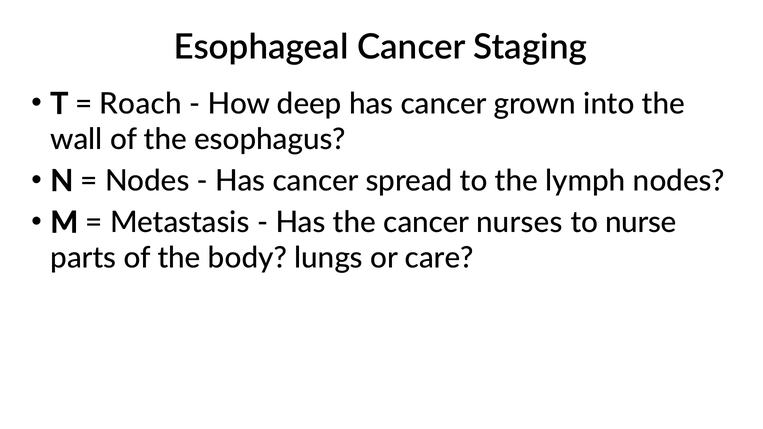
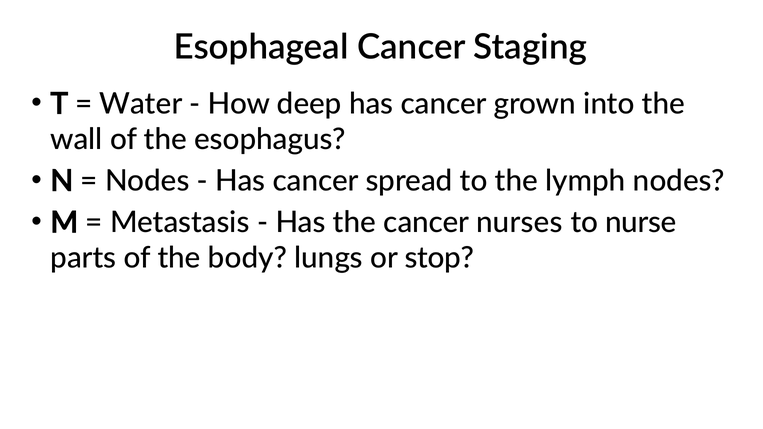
Roach: Roach -> Water
care: care -> stop
